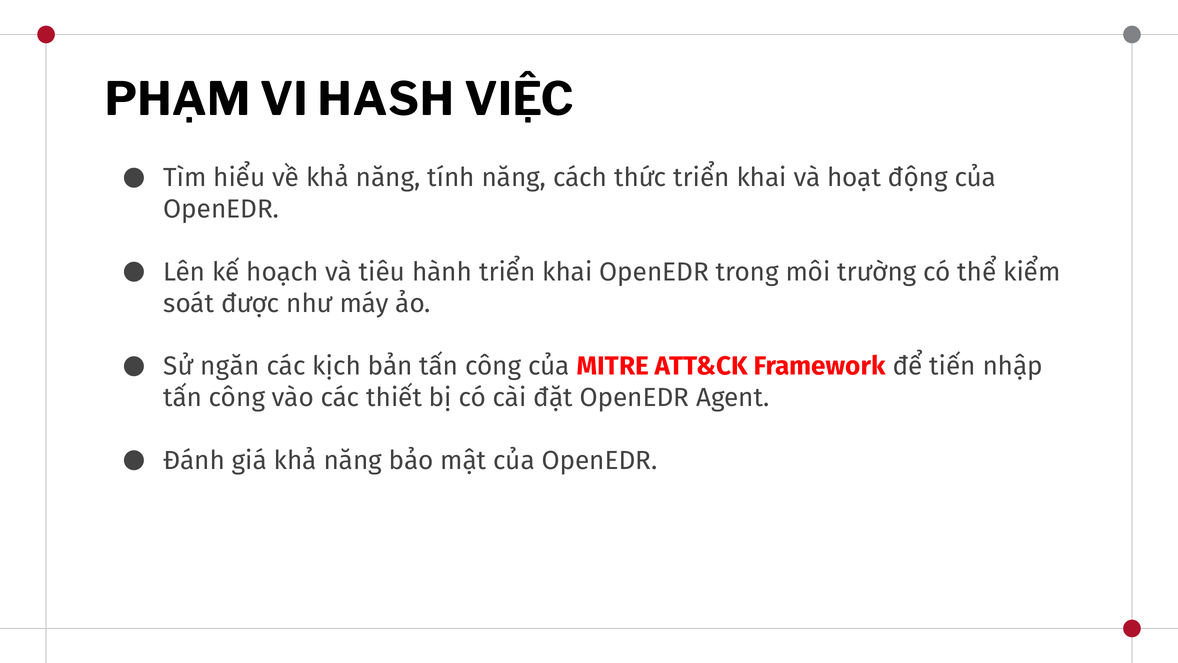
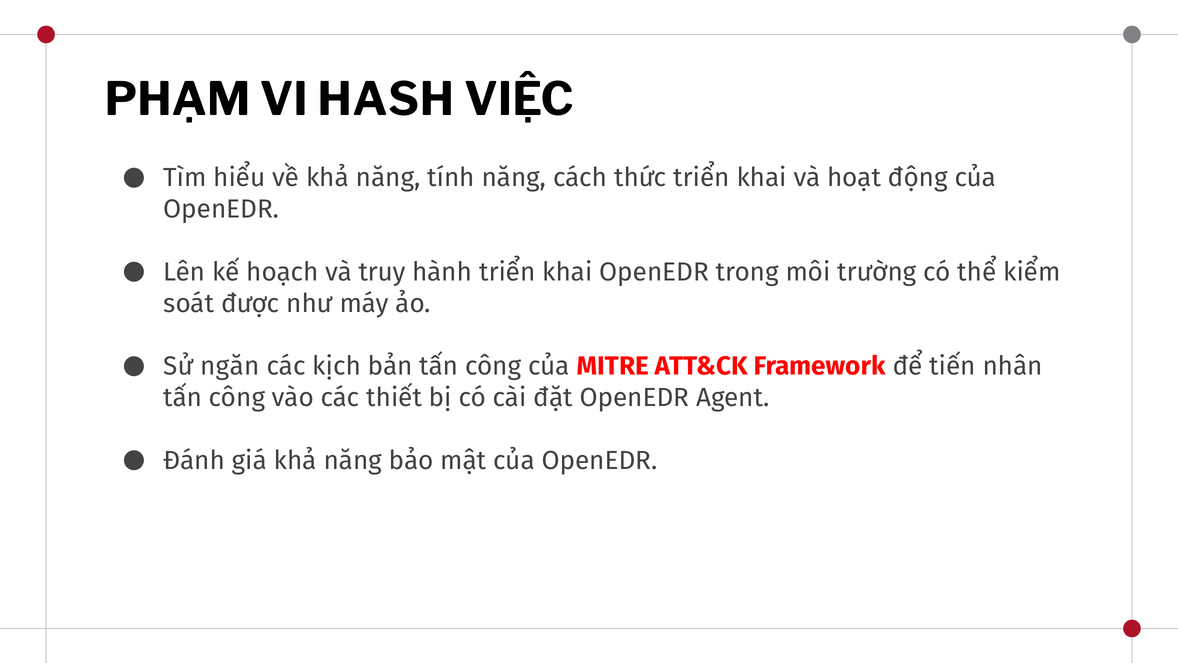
tiêu: tiêu -> truy
nhập: nhập -> nhân
